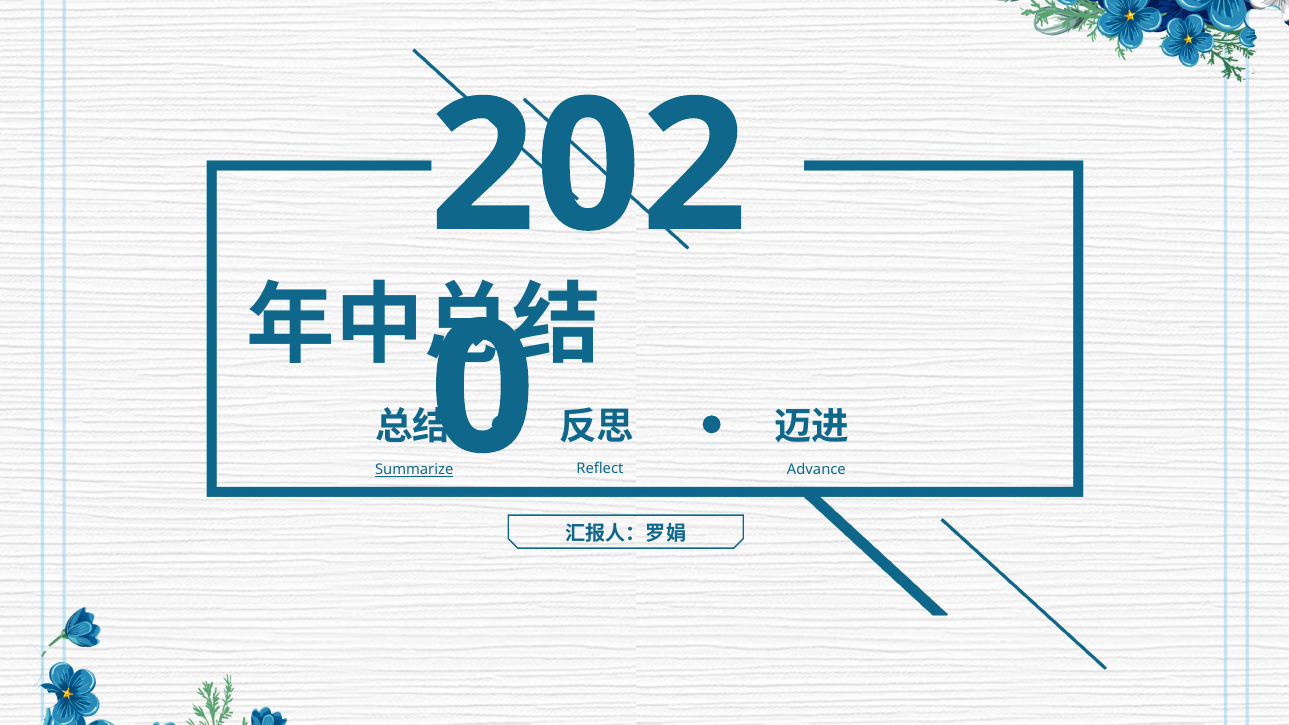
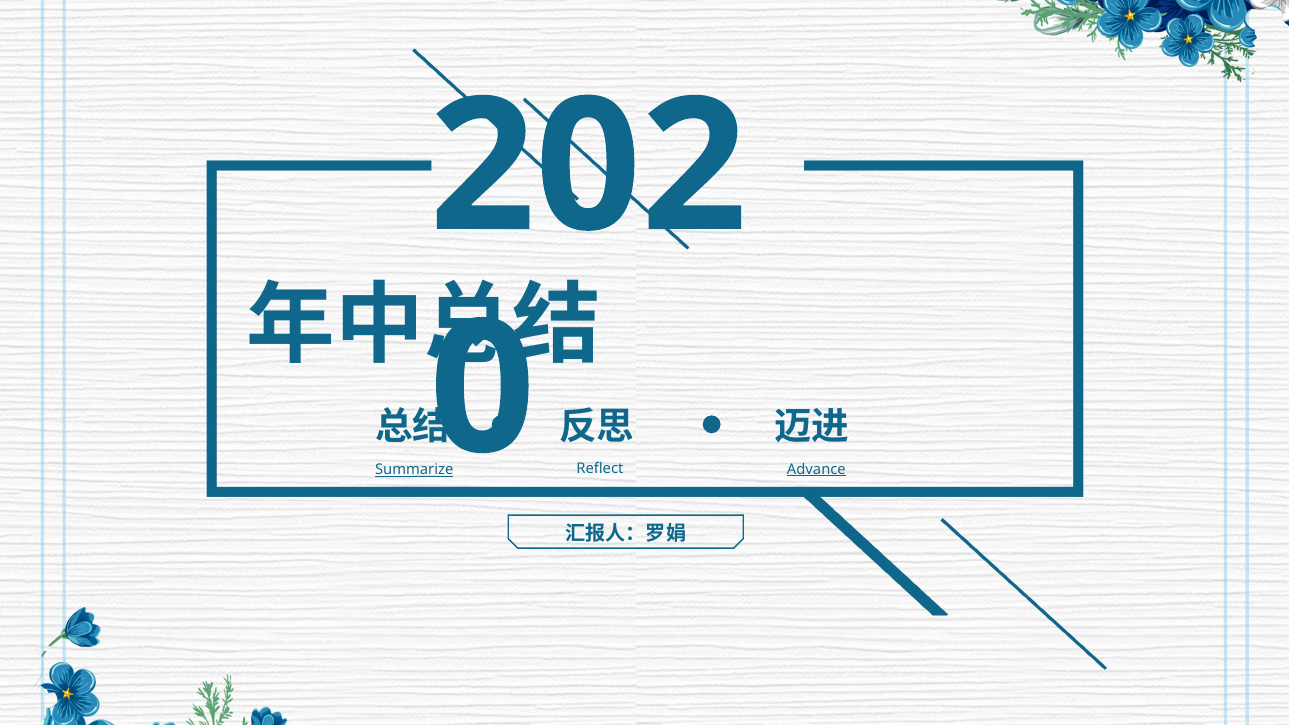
Advance underline: none -> present
